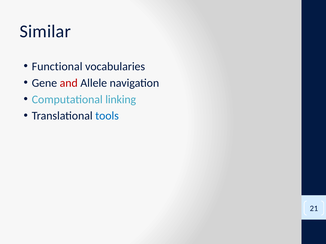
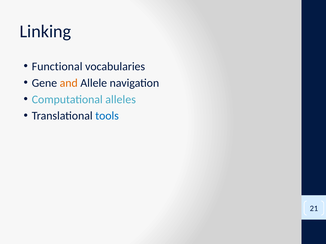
Similar: Similar -> Linking
and colour: red -> orange
linking: linking -> alleles
